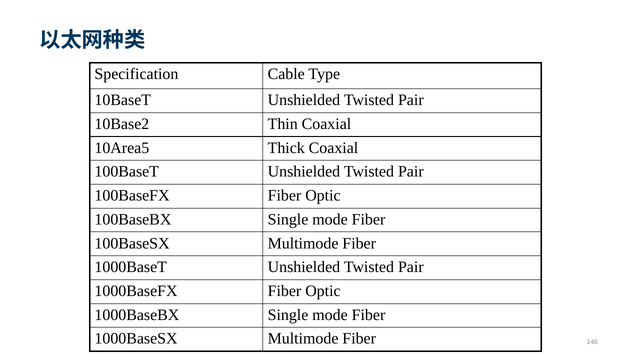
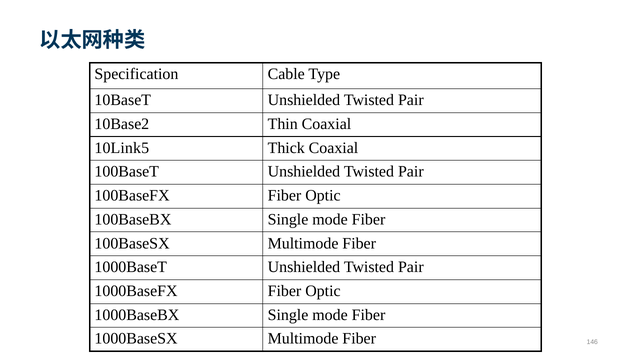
10Area5: 10Area5 -> 10Link5
